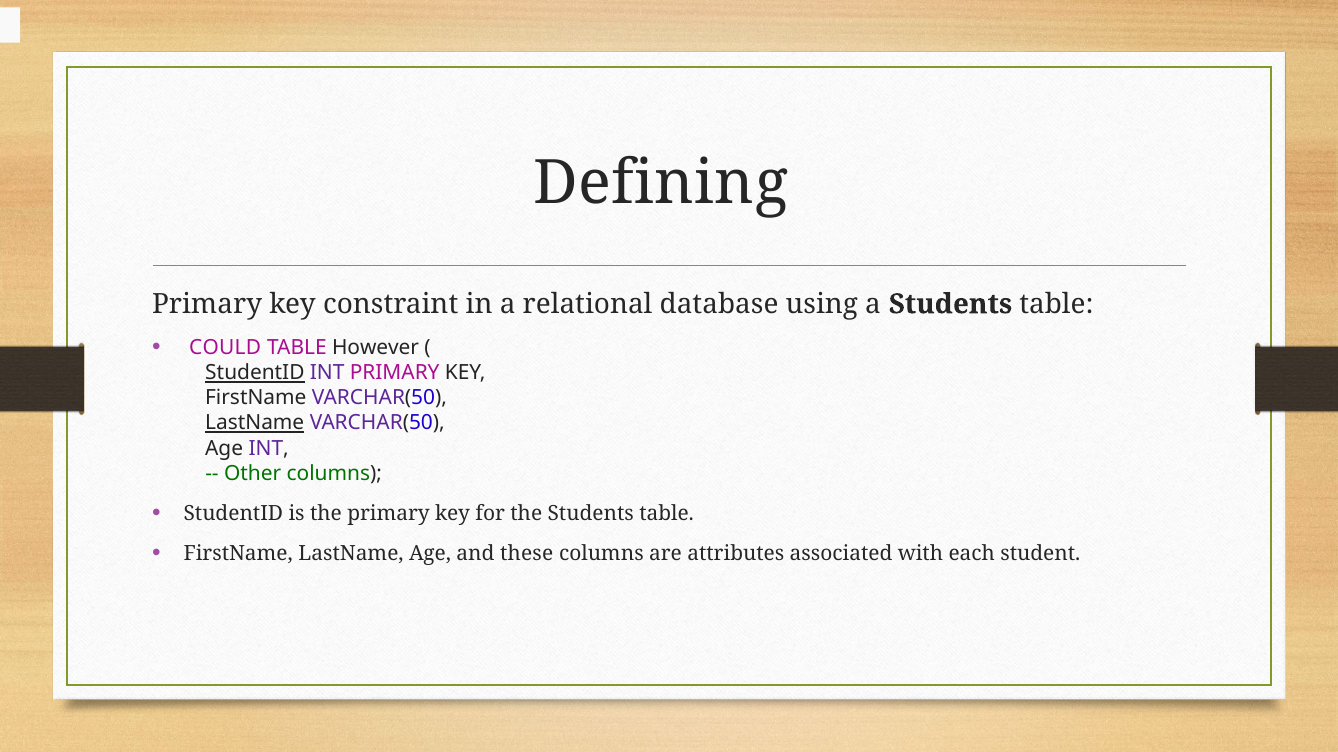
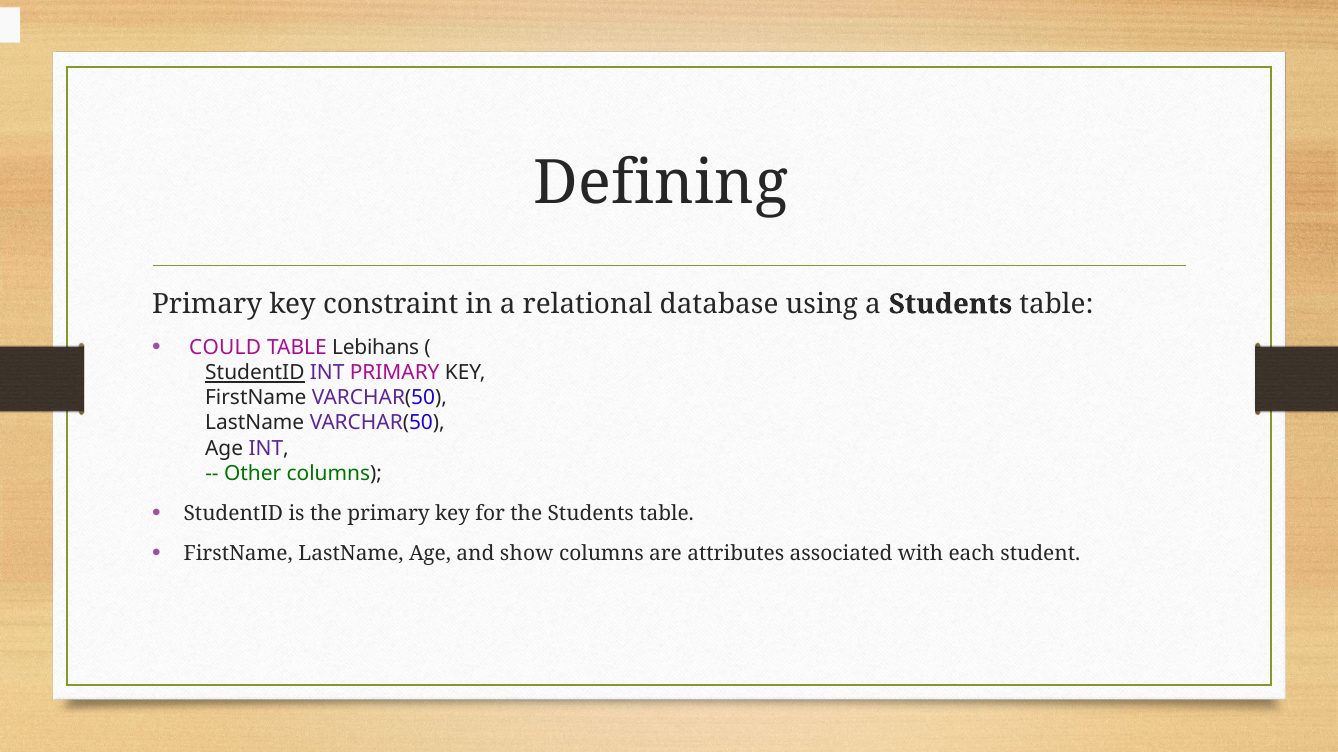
However: However -> Lebihans
LastName at (255, 423) underline: present -> none
these: these -> show
